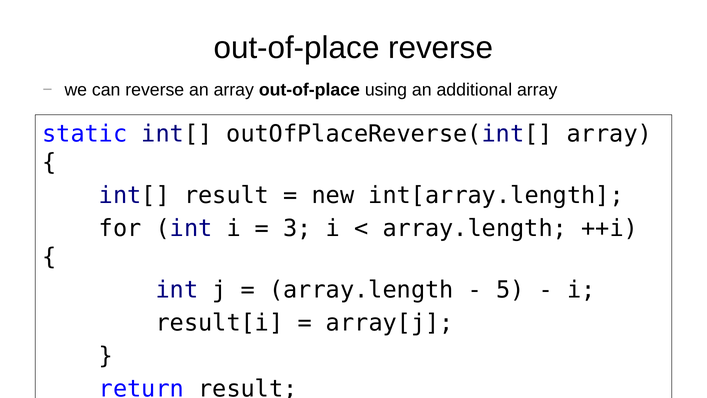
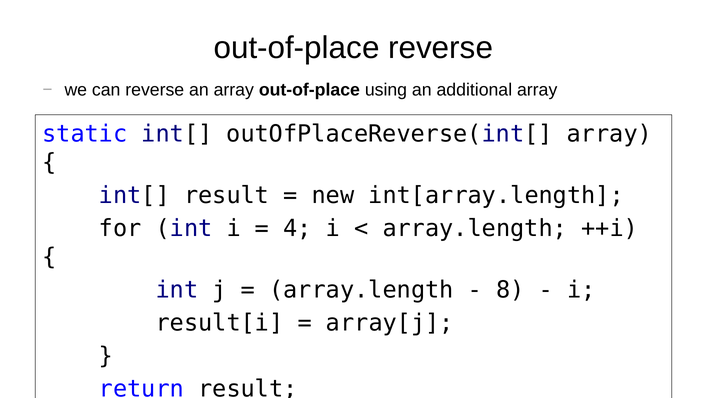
3: 3 -> 4
5: 5 -> 8
